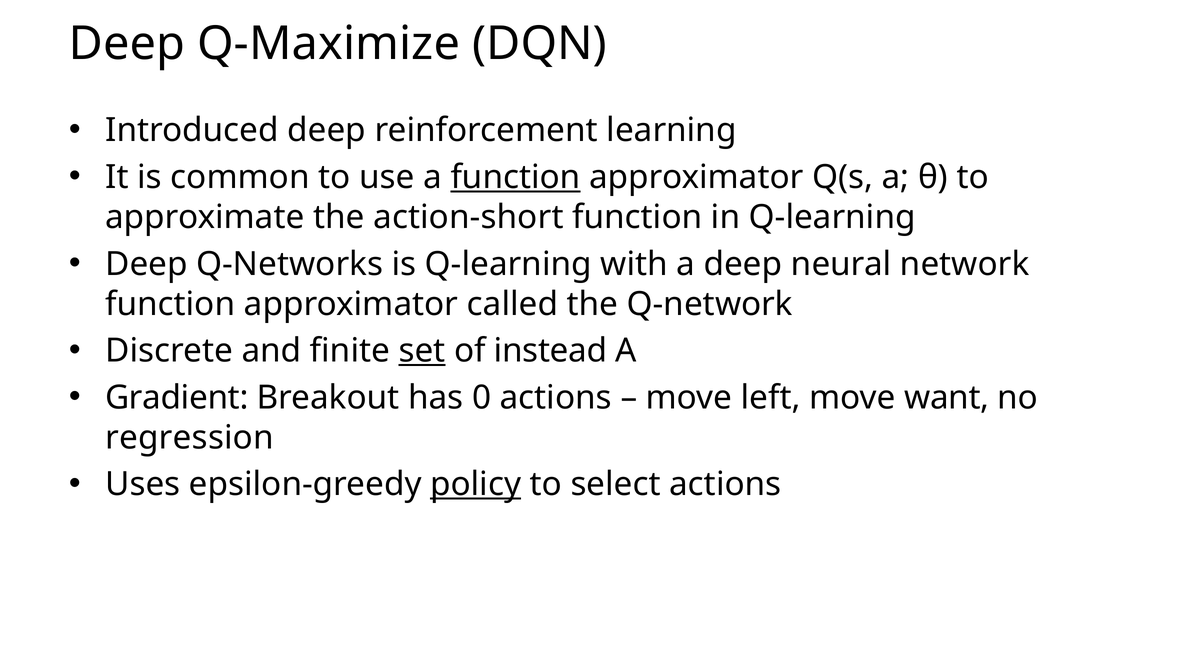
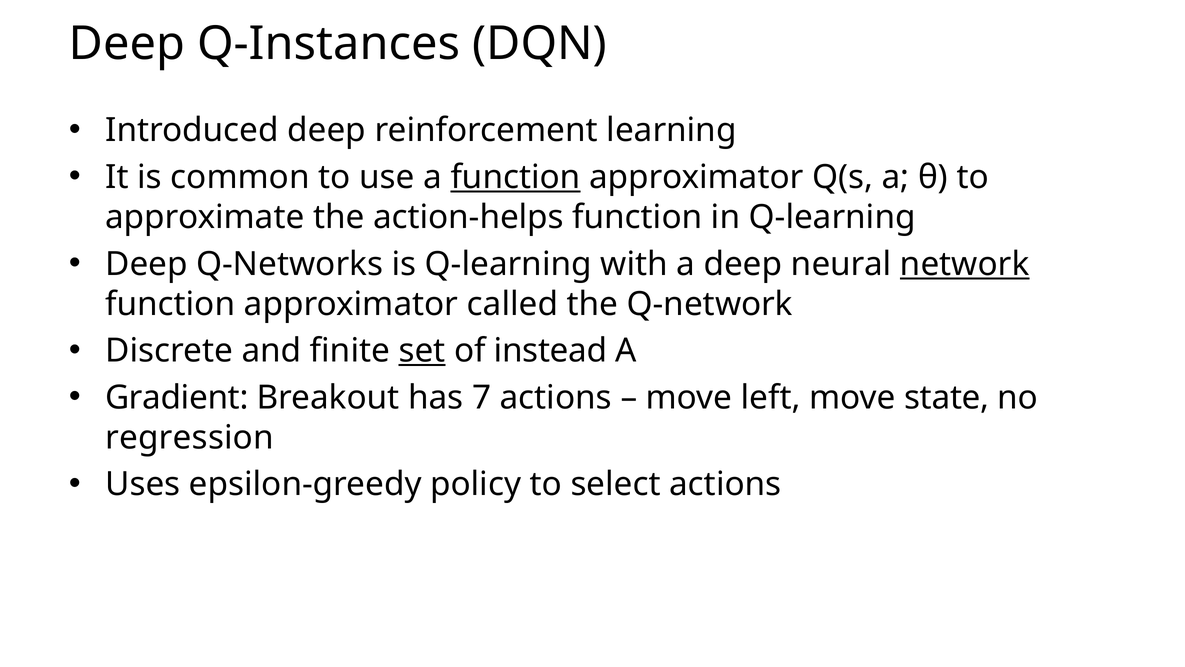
Q-Maximize: Q-Maximize -> Q-Instances
action-short: action-short -> action-helps
network underline: none -> present
0: 0 -> 7
want: want -> state
policy underline: present -> none
